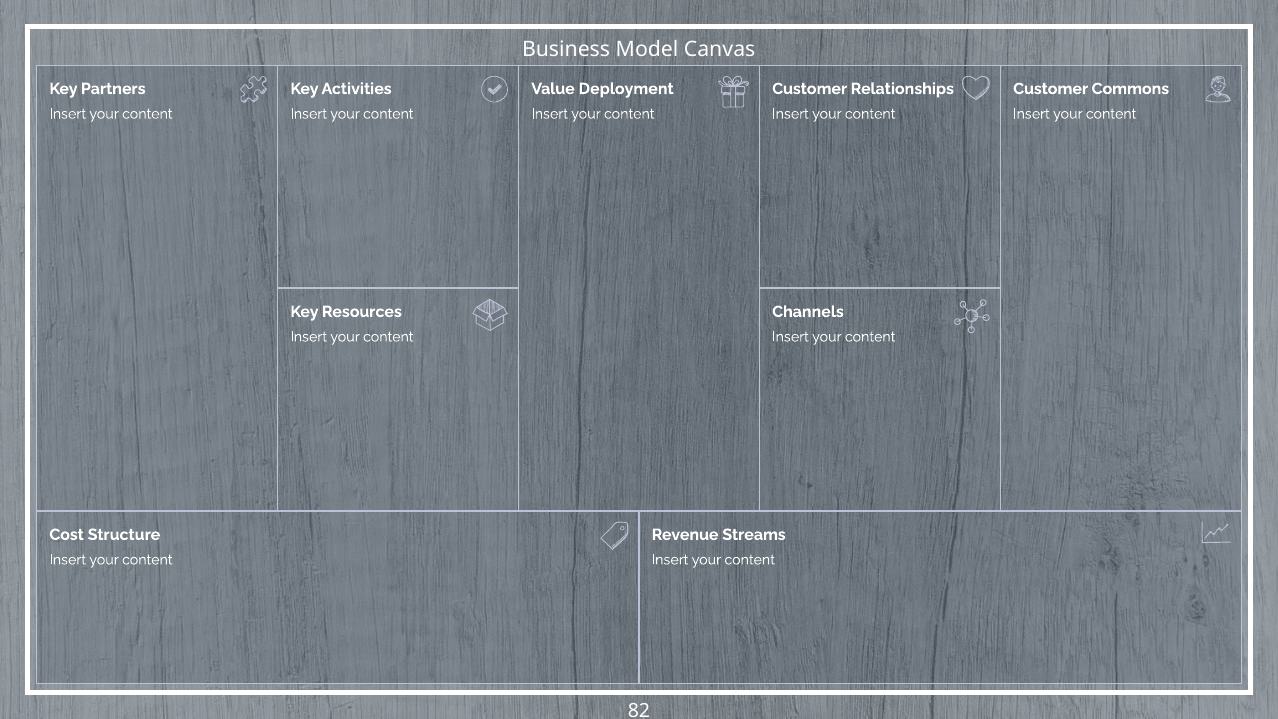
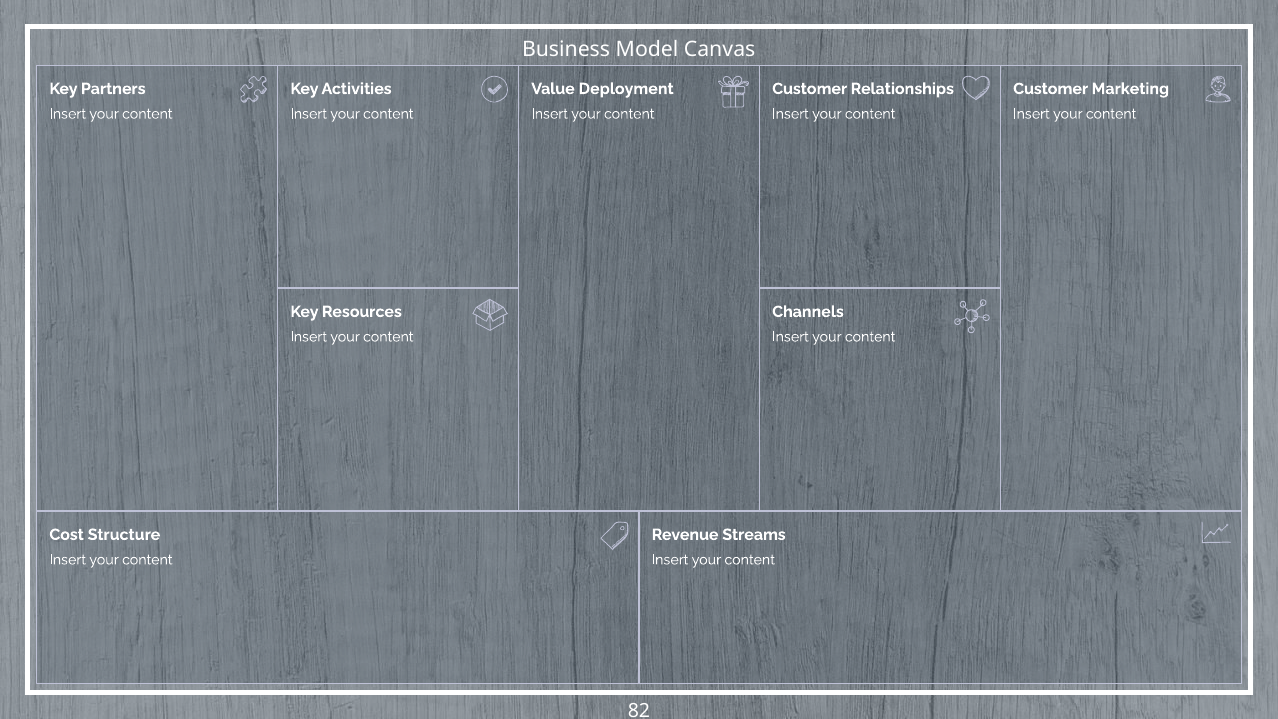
Commons: Commons -> Marketing
